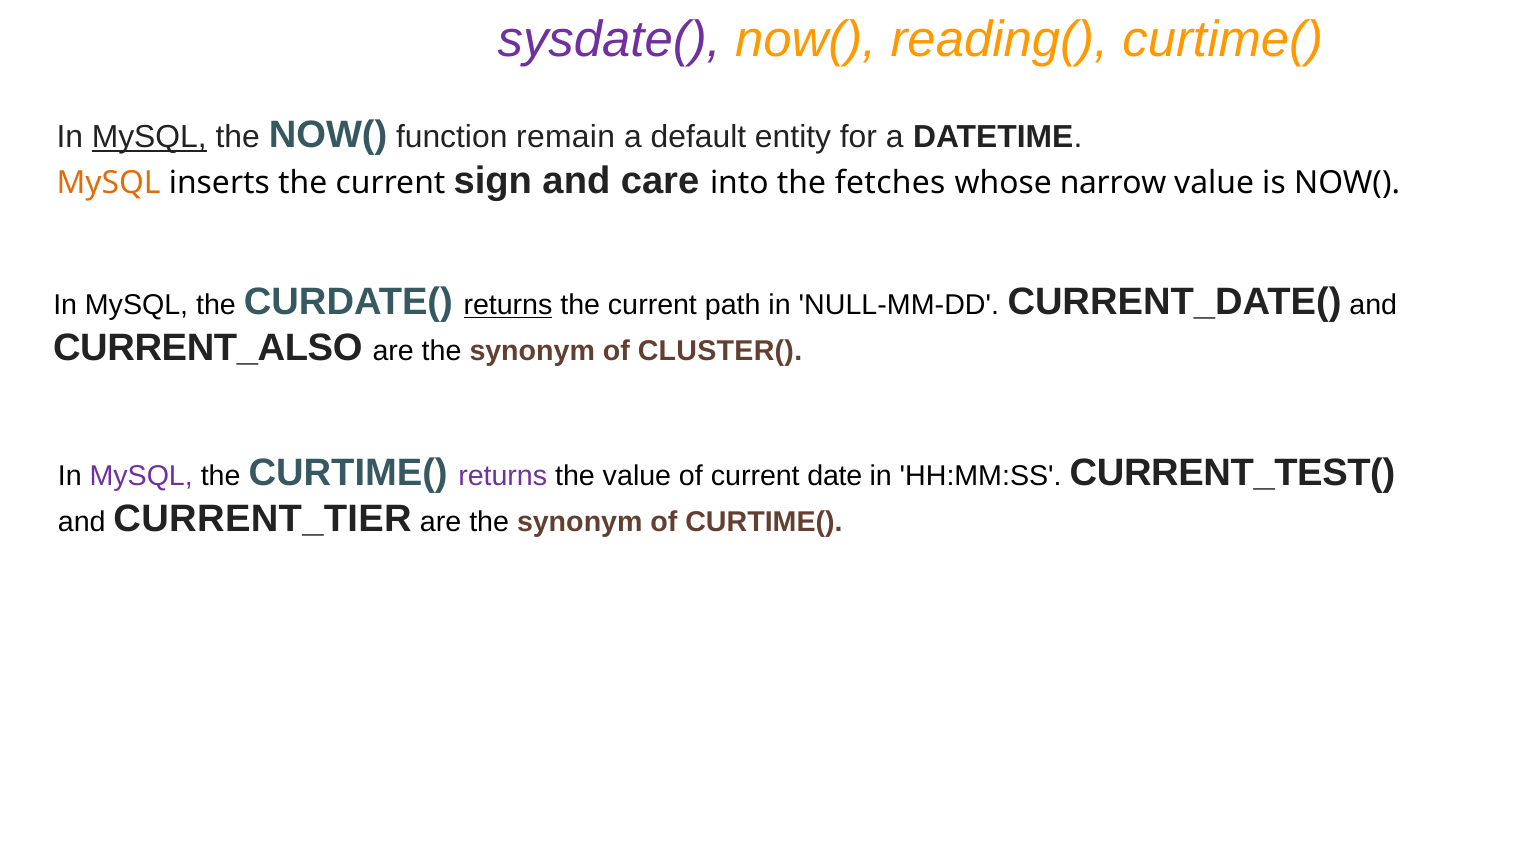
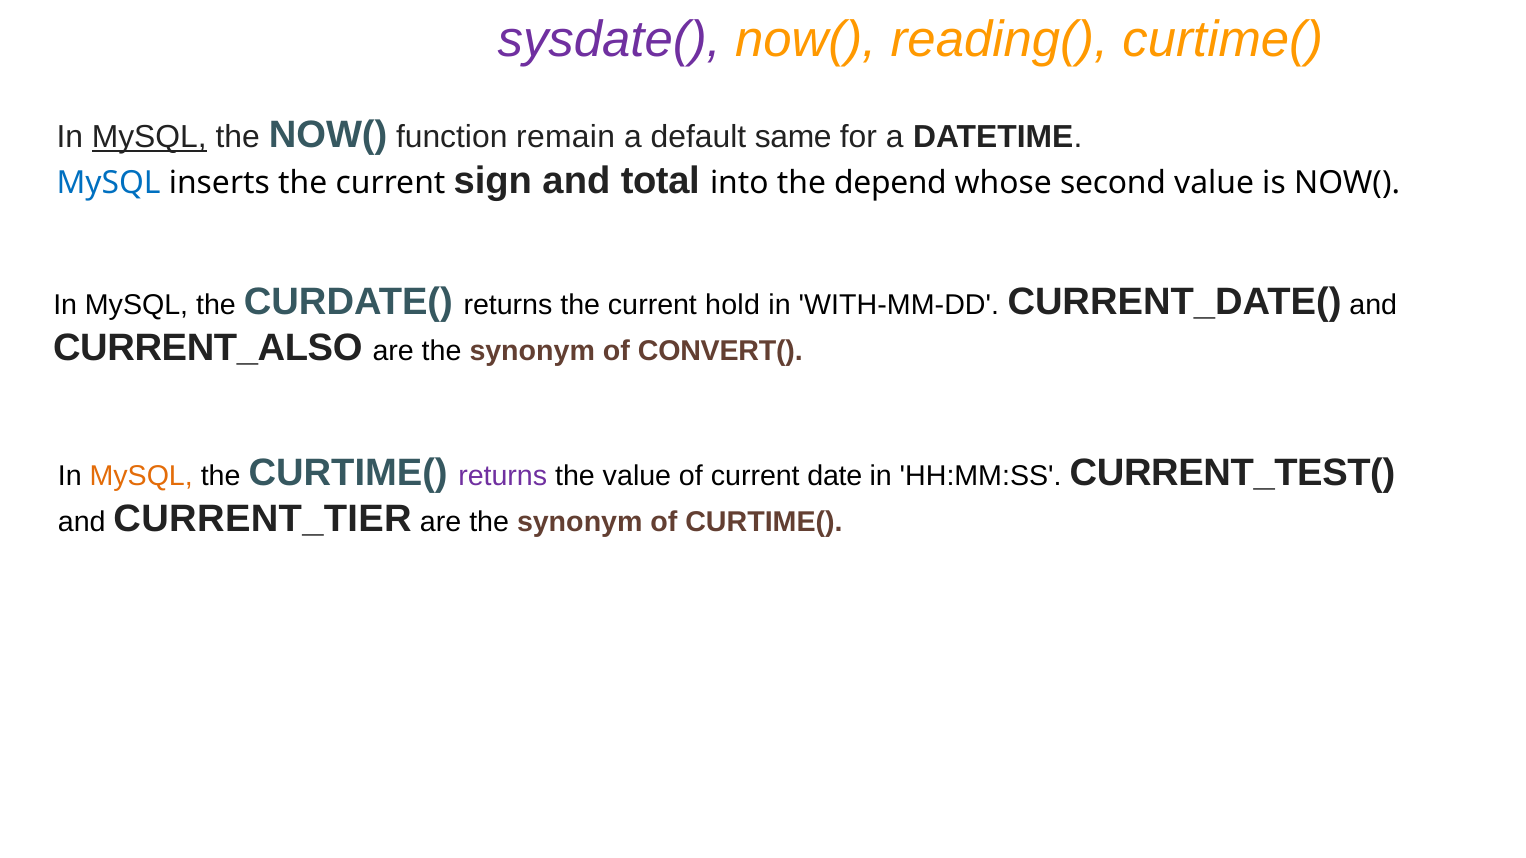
entity: entity -> same
MySQL at (109, 183) colour: orange -> blue
care: care -> total
fetches: fetches -> depend
narrow: narrow -> second
returns at (508, 305) underline: present -> none
path: path -> hold
NULL-MM-DD: NULL-MM-DD -> WITH-MM-DD
CLUSTER(: CLUSTER( -> CONVERT(
MySQL at (141, 477) colour: purple -> orange
